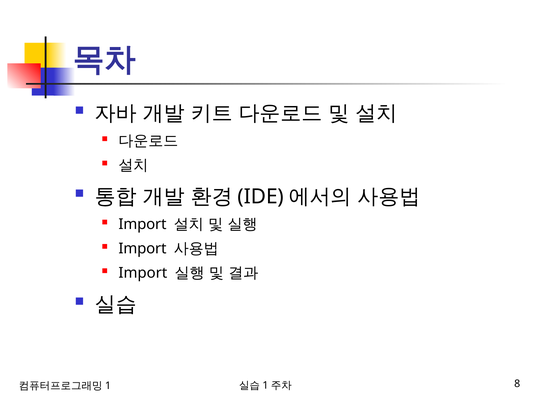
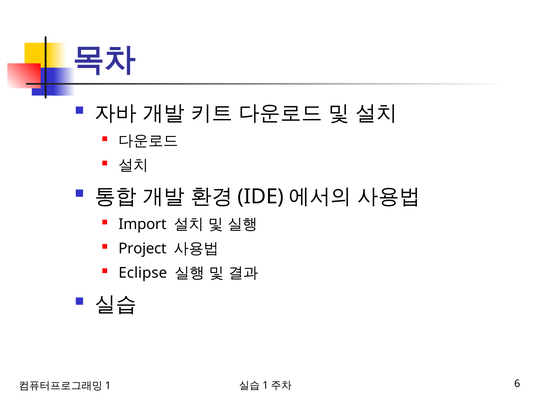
Import at (142, 248): Import -> Project
Import at (143, 273): Import -> Eclipse
8: 8 -> 6
